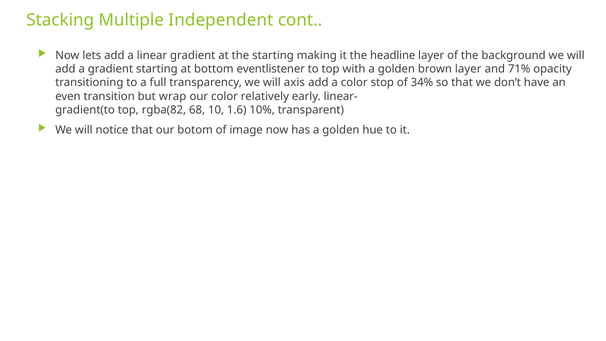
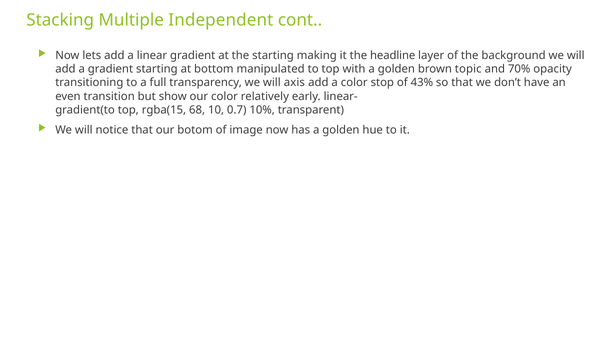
eventlistener: eventlistener -> manipulated
brown layer: layer -> topic
71%: 71% -> 70%
34%: 34% -> 43%
wrap: wrap -> show
rgba(82: rgba(82 -> rgba(15
1.6: 1.6 -> 0.7
